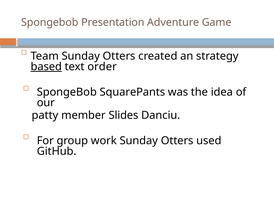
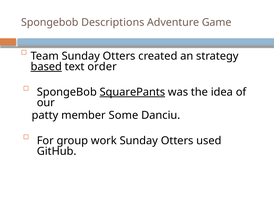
Presentation: Presentation -> Descriptions
SquarePants underline: none -> present
Slides: Slides -> Some
